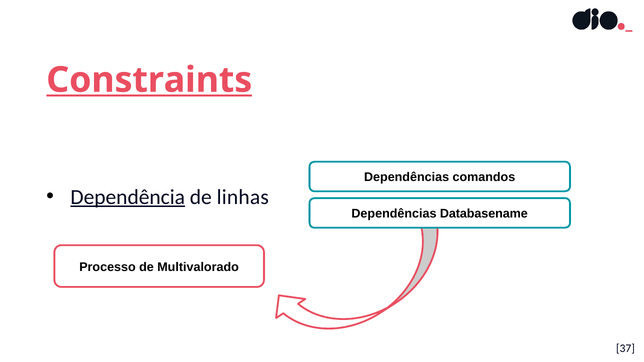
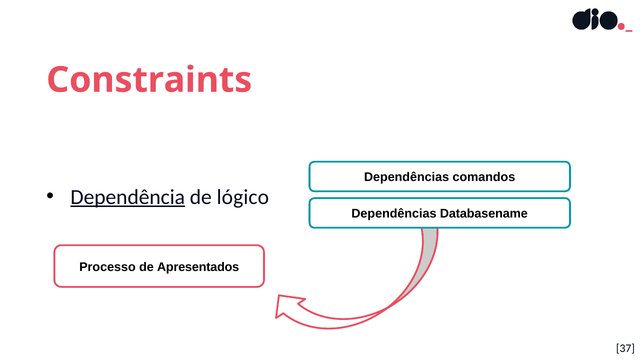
Constraints underline: present -> none
linhas: linhas -> lógico
Multivalorado: Multivalorado -> Apresentados
